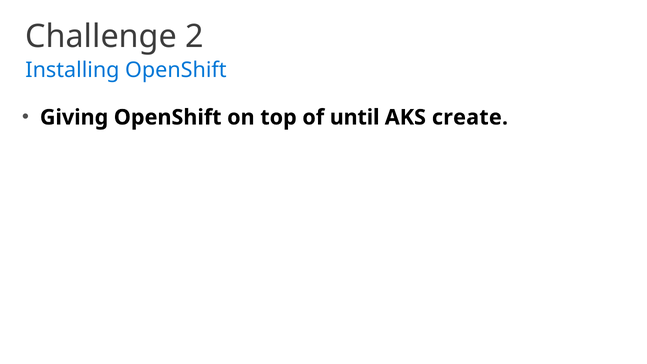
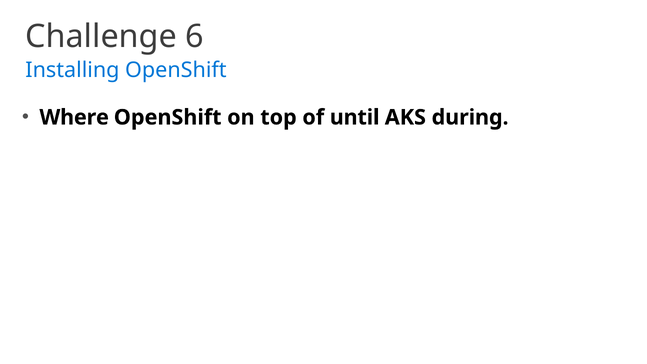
2: 2 -> 6
Giving: Giving -> Where
create: create -> during
